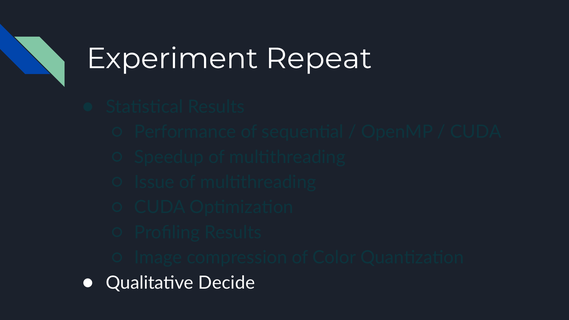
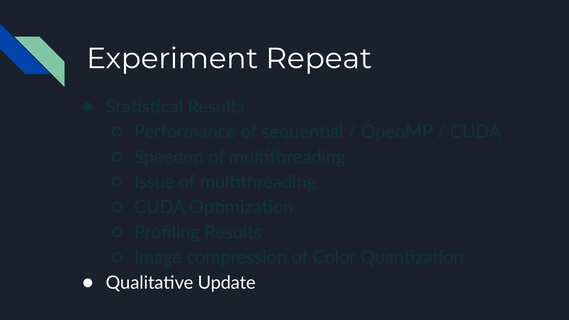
Decide: Decide -> Update
